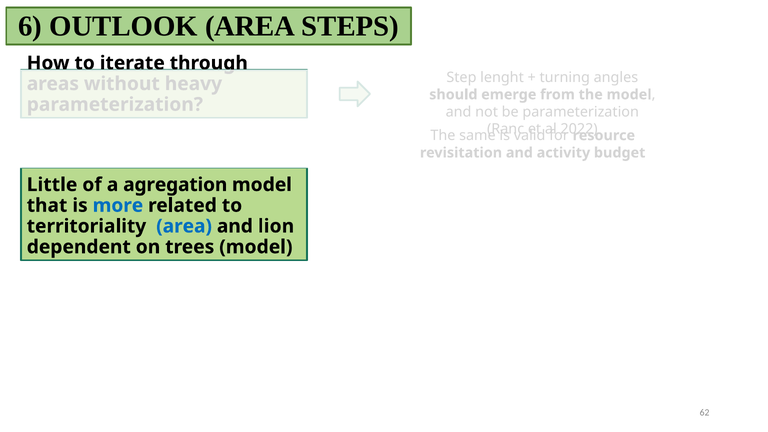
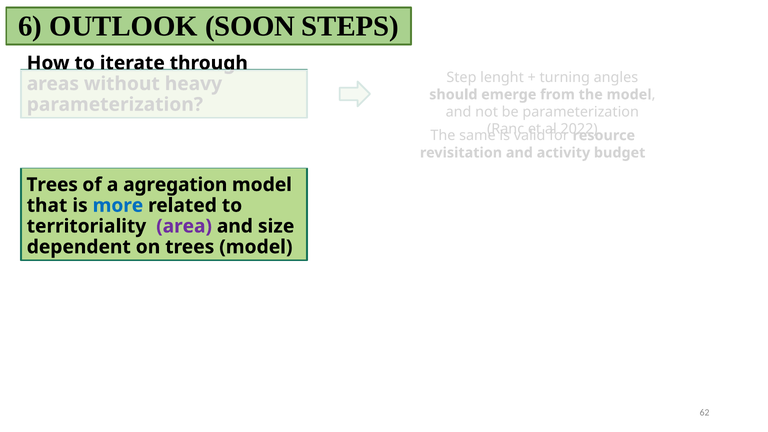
OUTLOOK AREA: AREA -> SOON
Little at (52, 185): Little -> Trees
area at (184, 226) colour: blue -> purple
lion: lion -> size
